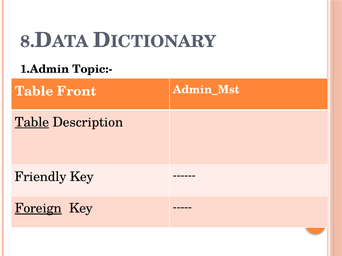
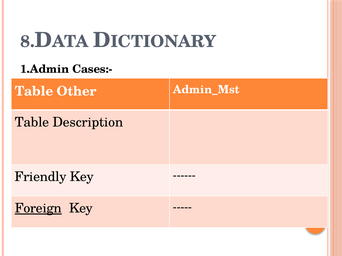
Topic:-: Topic:- -> Cases:-
Front: Front -> Other
Table at (32, 122) underline: present -> none
